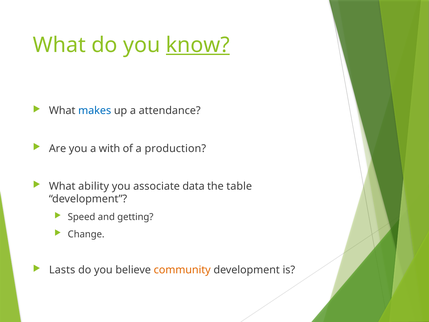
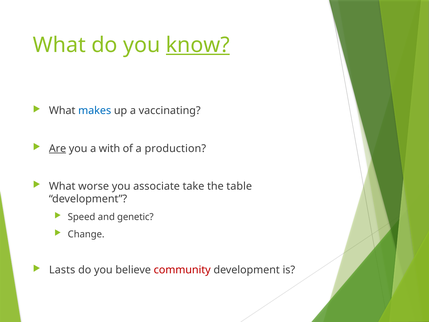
attendance: attendance -> vaccinating
Are underline: none -> present
ability: ability -> worse
data: data -> take
getting: getting -> genetic
community colour: orange -> red
